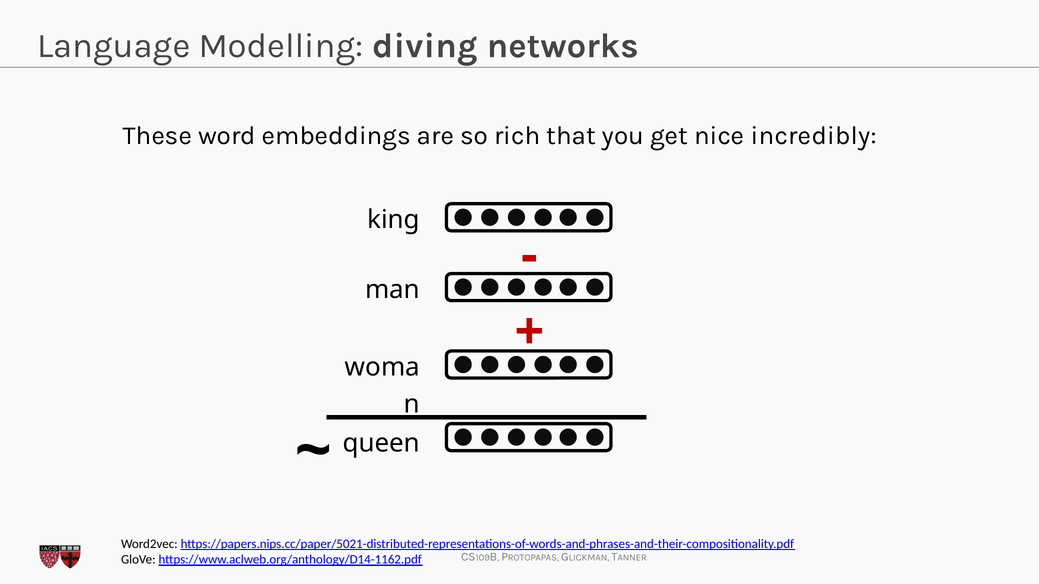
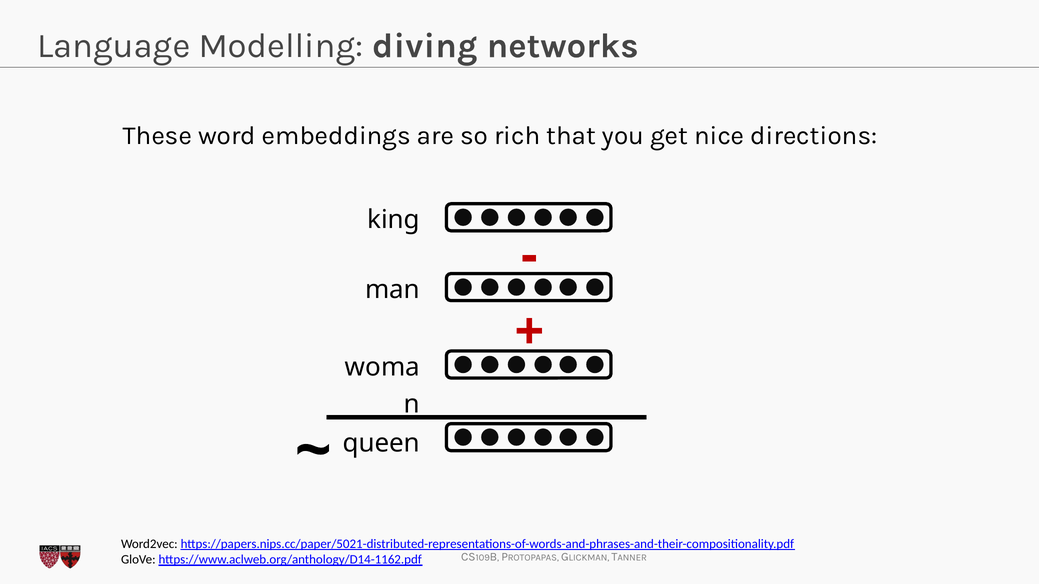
incredibly: incredibly -> directions
